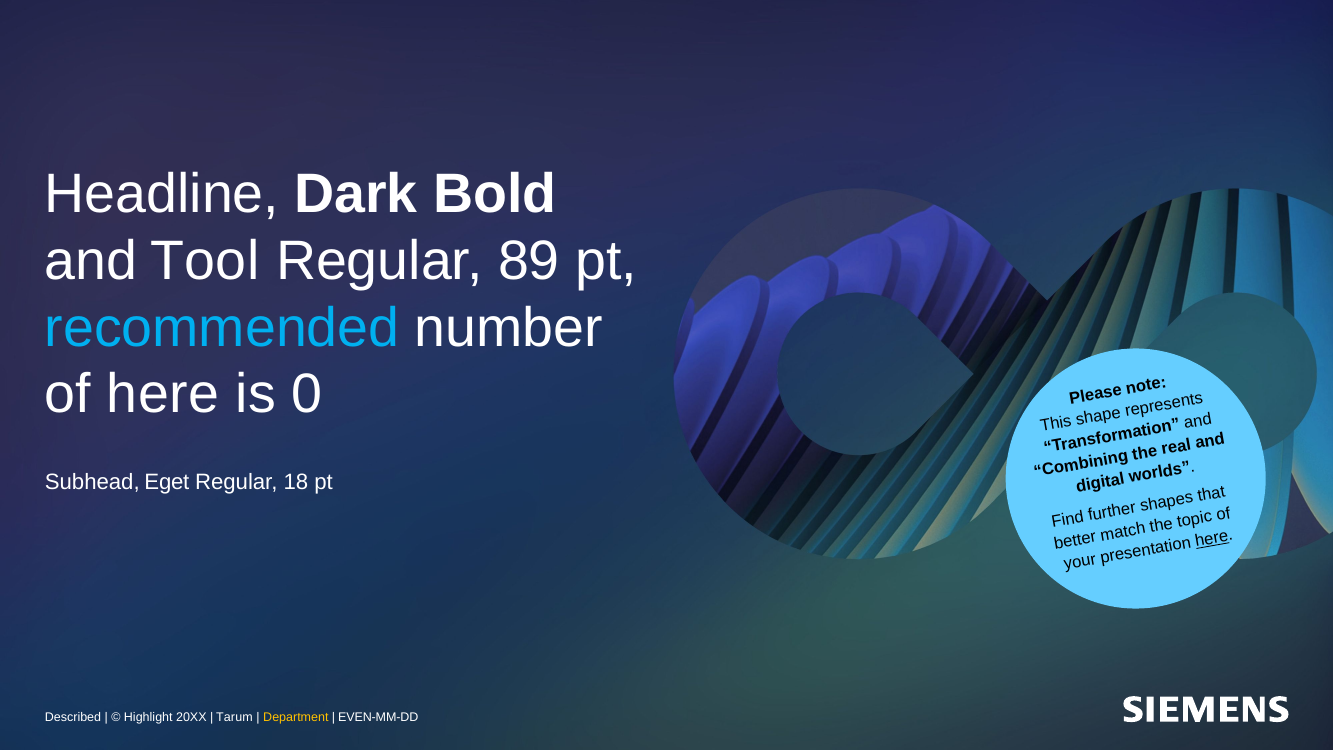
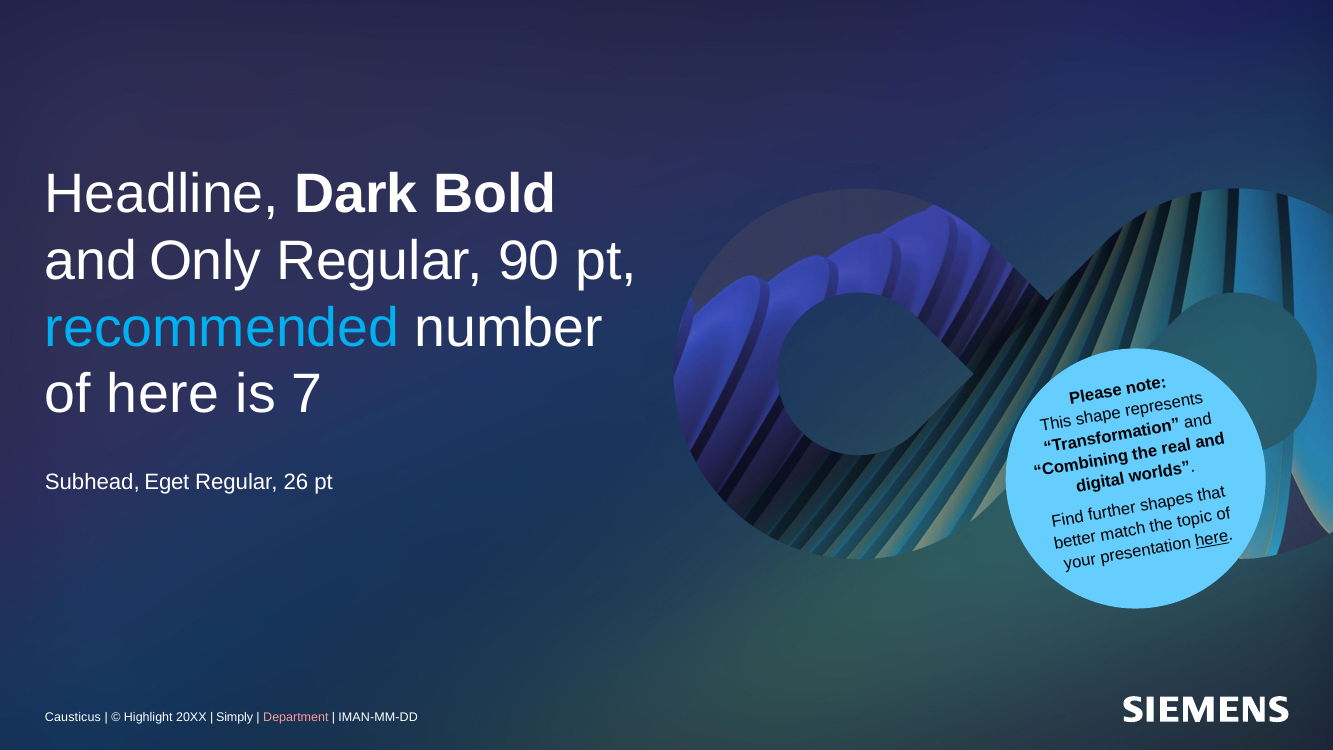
Tool: Tool -> Only
89: 89 -> 90
0: 0 -> 7
18: 18 -> 26
Described: Described -> Causticus
Tarum: Tarum -> Simply
Department colour: yellow -> pink
EVEN-MM-DD: EVEN-MM-DD -> IMAN-MM-DD
